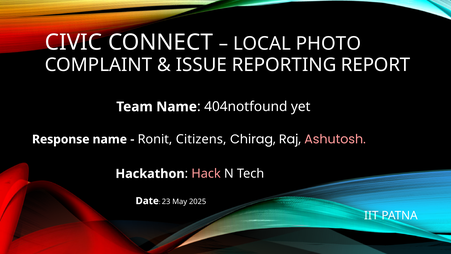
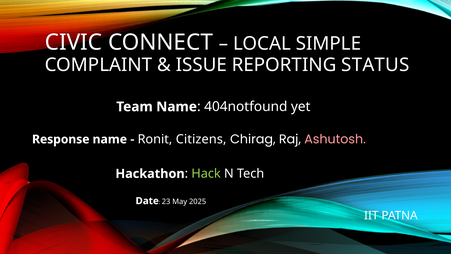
PHOTO: PHOTO -> SIMPLE
REPORT: REPORT -> STATUS
Hack colour: pink -> light green
